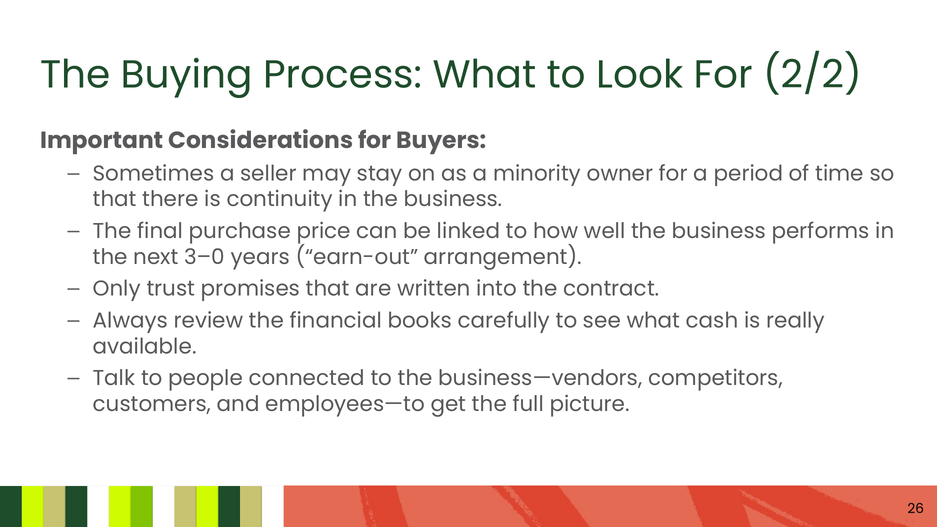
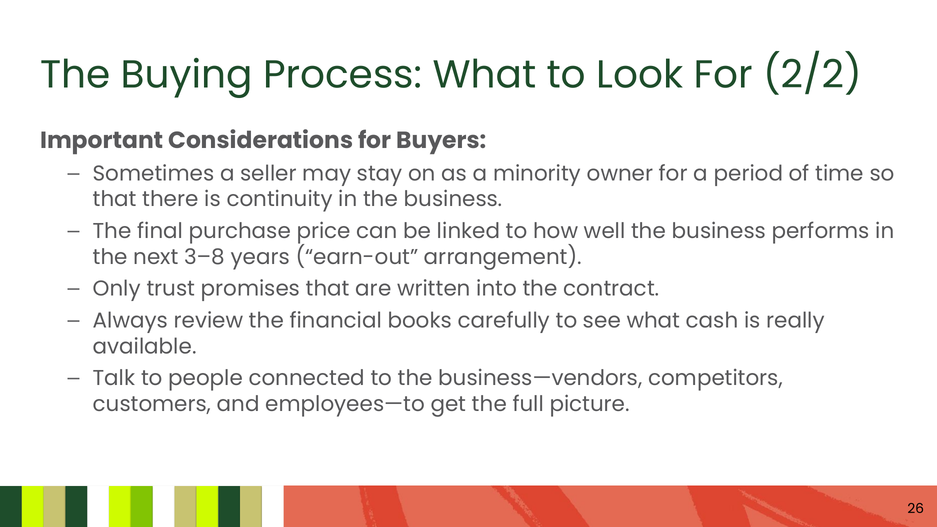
3–0: 3–0 -> 3–8
